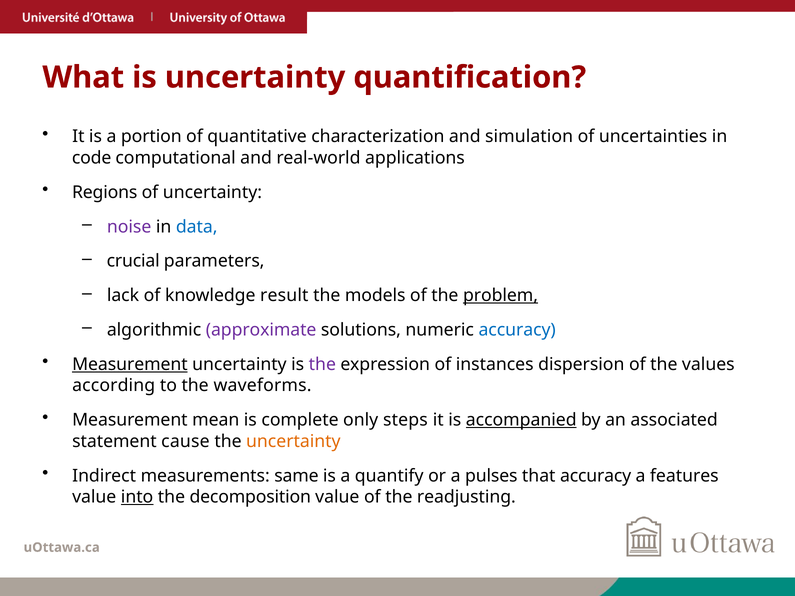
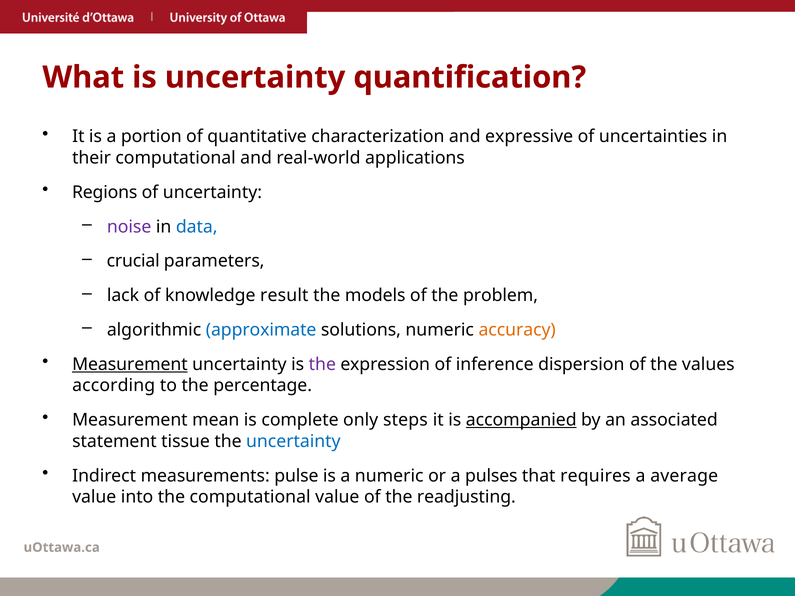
simulation: simulation -> expressive
code: code -> their
problem underline: present -> none
approximate colour: purple -> blue
accuracy at (517, 330) colour: blue -> orange
instances: instances -> inference
waveforms: waveforms -> percentage
cause: cause -> tissue
uncertainty at (293, 441) colour: orange -> blue
same: same -> pulse
a quantify: quantify -> numeric
that accuracy: accuracy -> requires
features: features -> average
into underline: present -> none
the decomposition: decomposition -> computational
